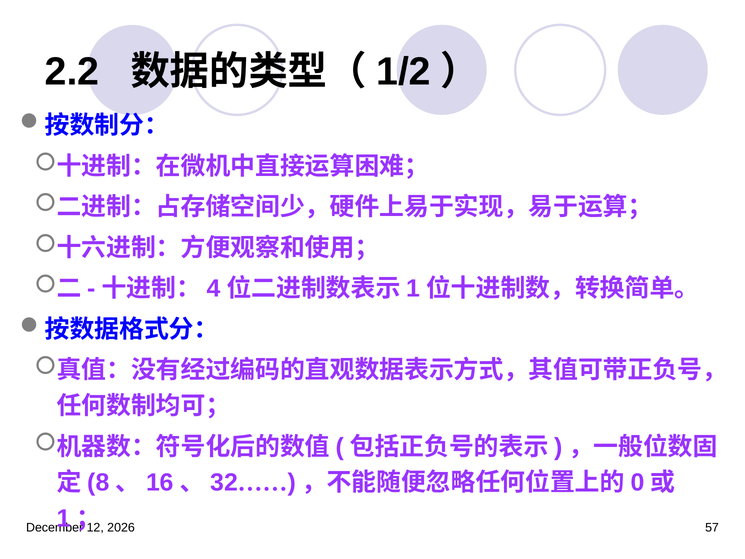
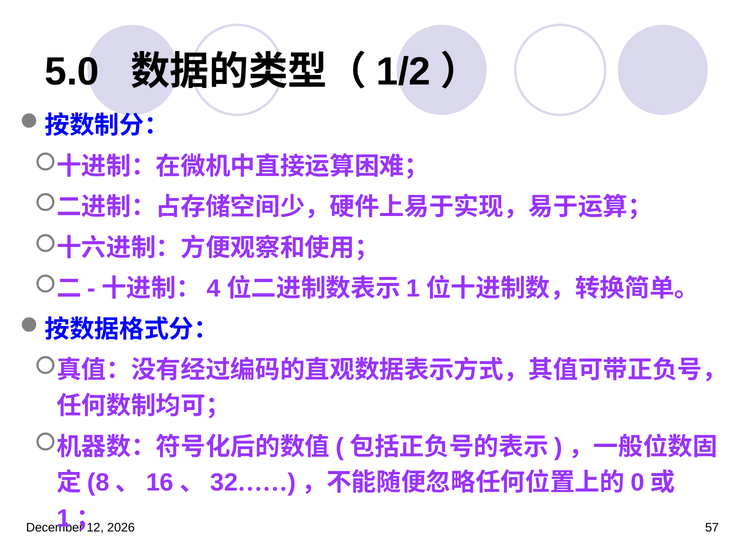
2.2: 2.2 -> 5.0
